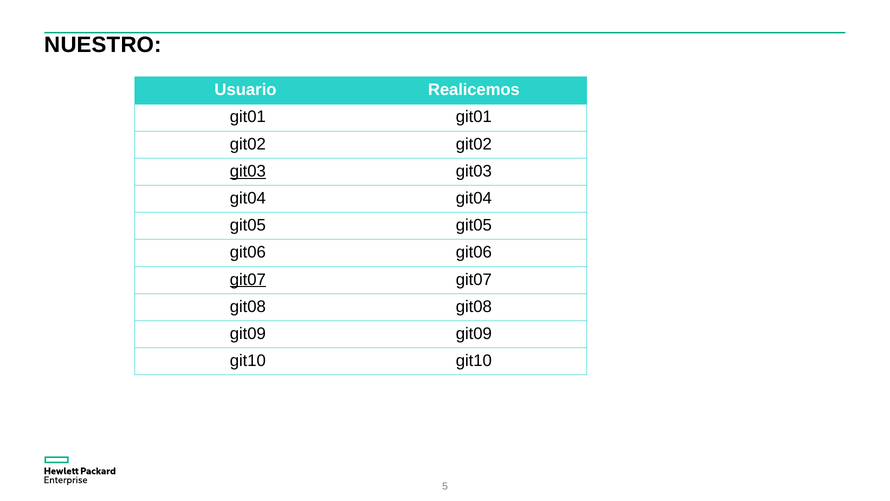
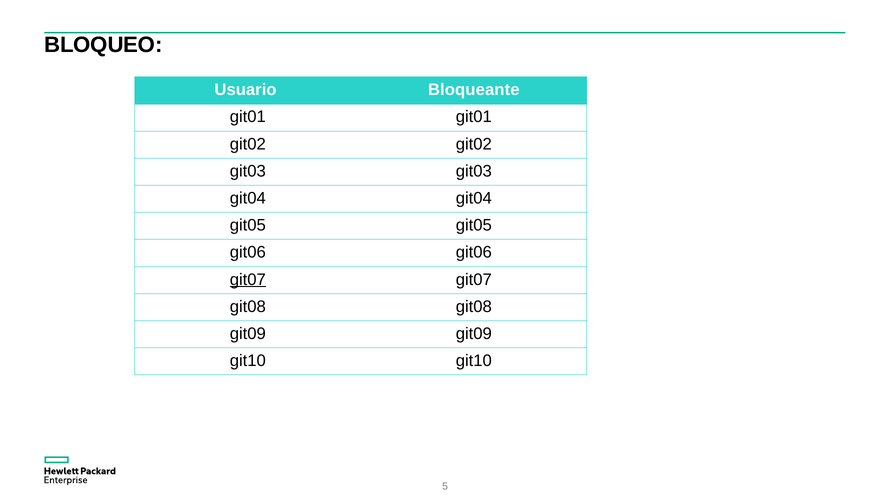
NUESTRO: NUESTRO -> BLOQUEO
Realicemos: Realicemos -> Bloqueante
git03 at (248, 171) underline: present -> none
